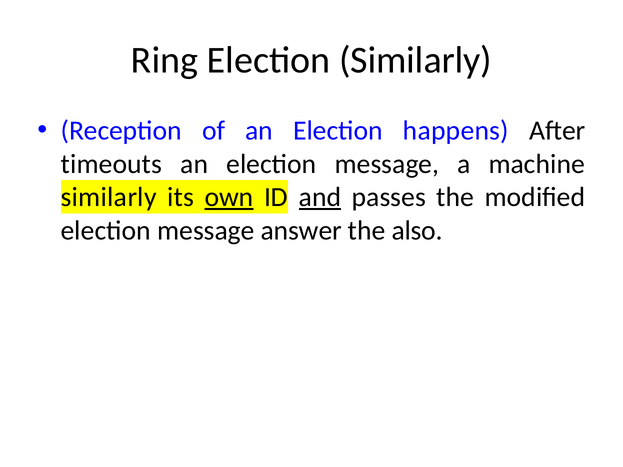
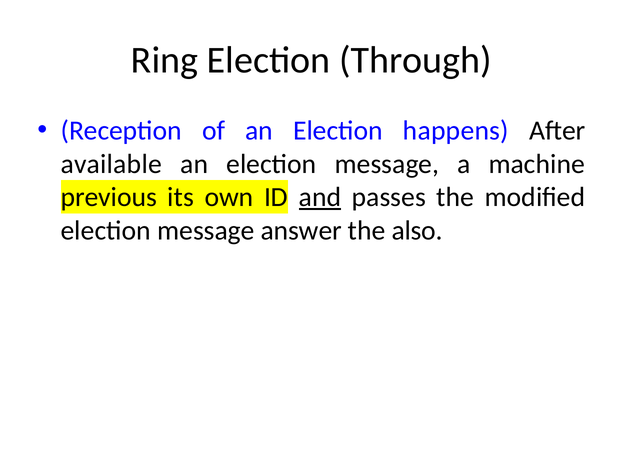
Election Similarly: Similarly -> Through
timeouts: timeouts -> available
similarly at (109, 197): similarly -> previous
own underline: present -> none
